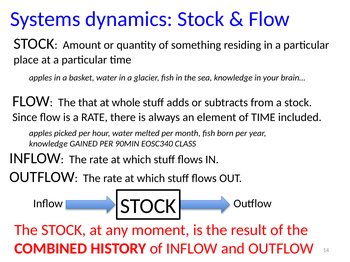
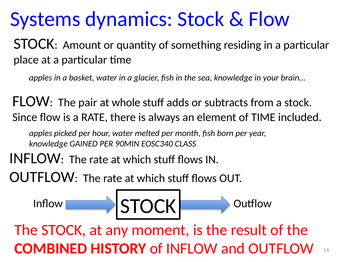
that: that -> pair
